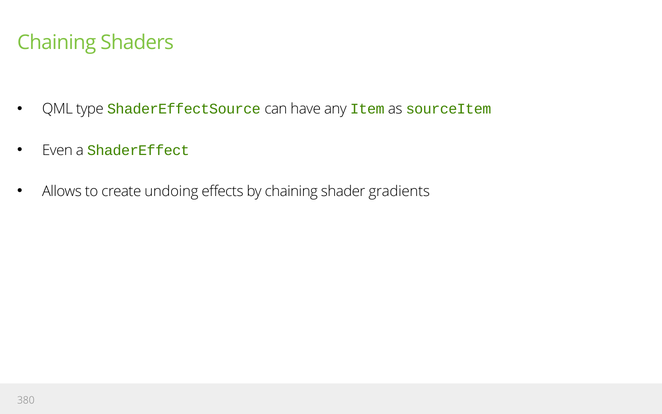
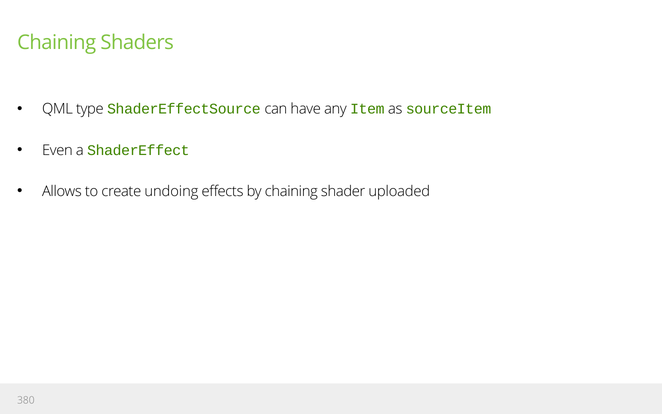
gradients: gradients -> uploaded
